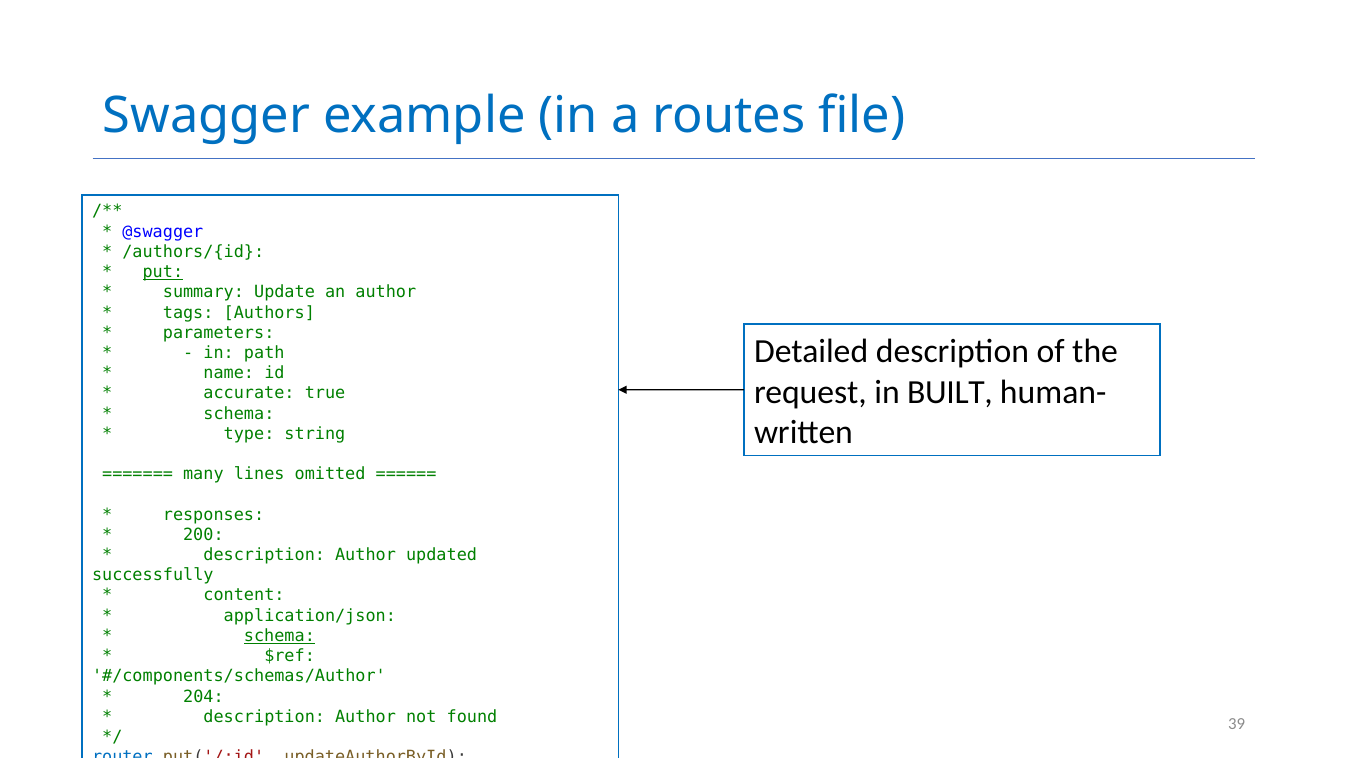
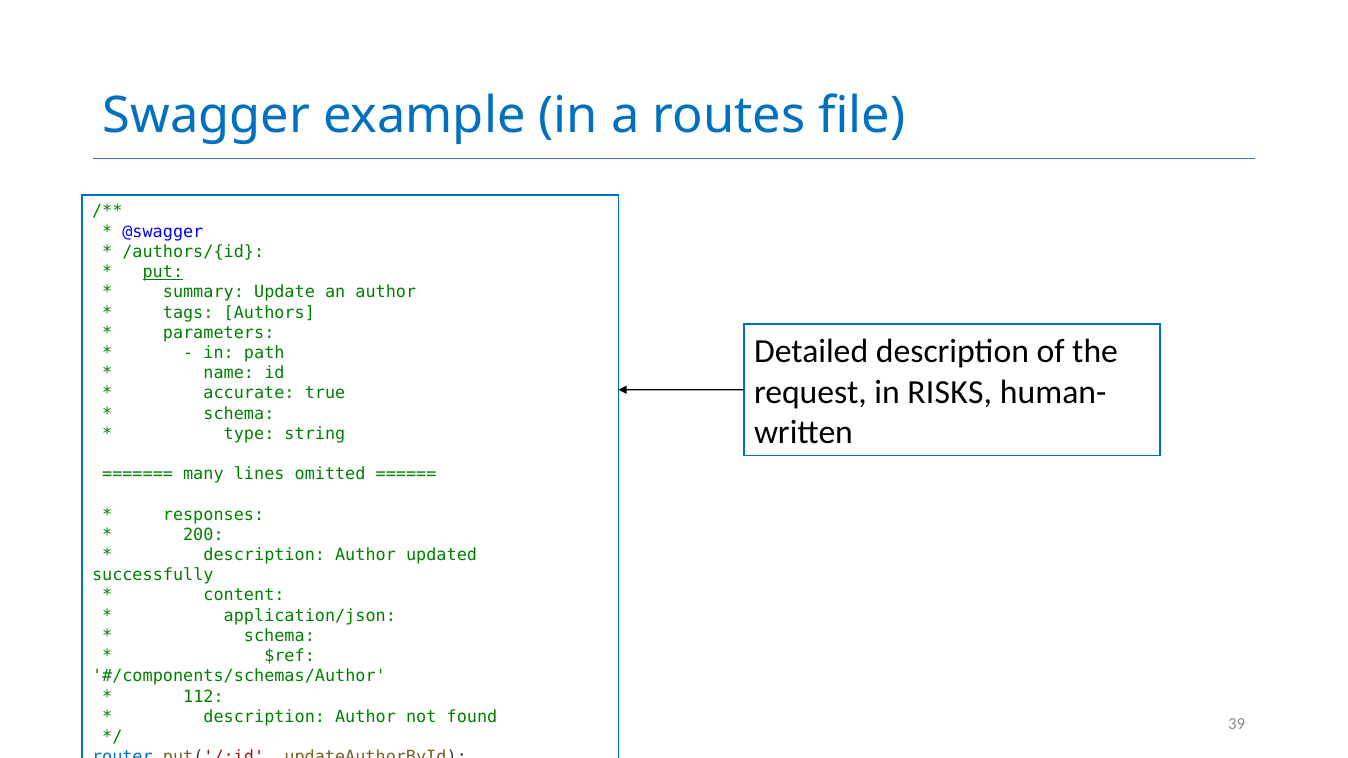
BUILT: BUILT -> RISKS
schema at (279, 636) underline: present -> none
204: 204 -> 112
